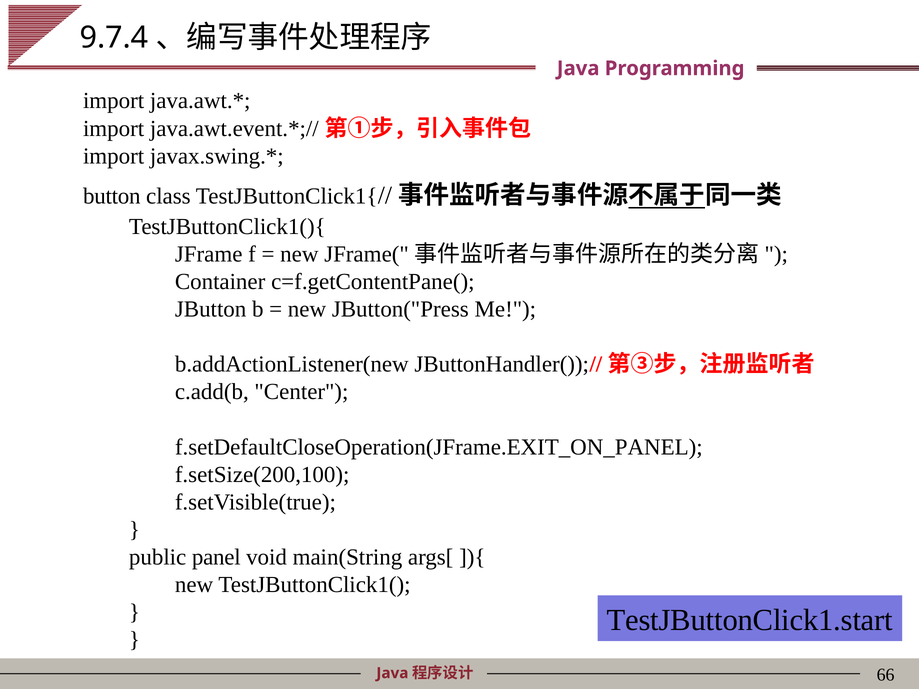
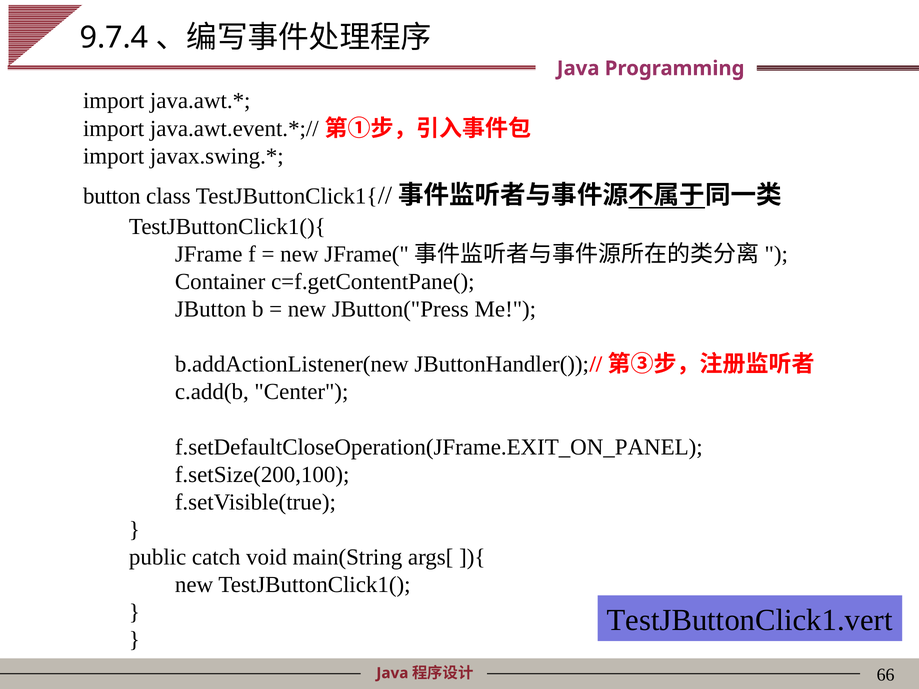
panel: panel -> catch
TestJButtonClick1.start: TestJButtonClick1.start -> TestJButtonClick1.vert
